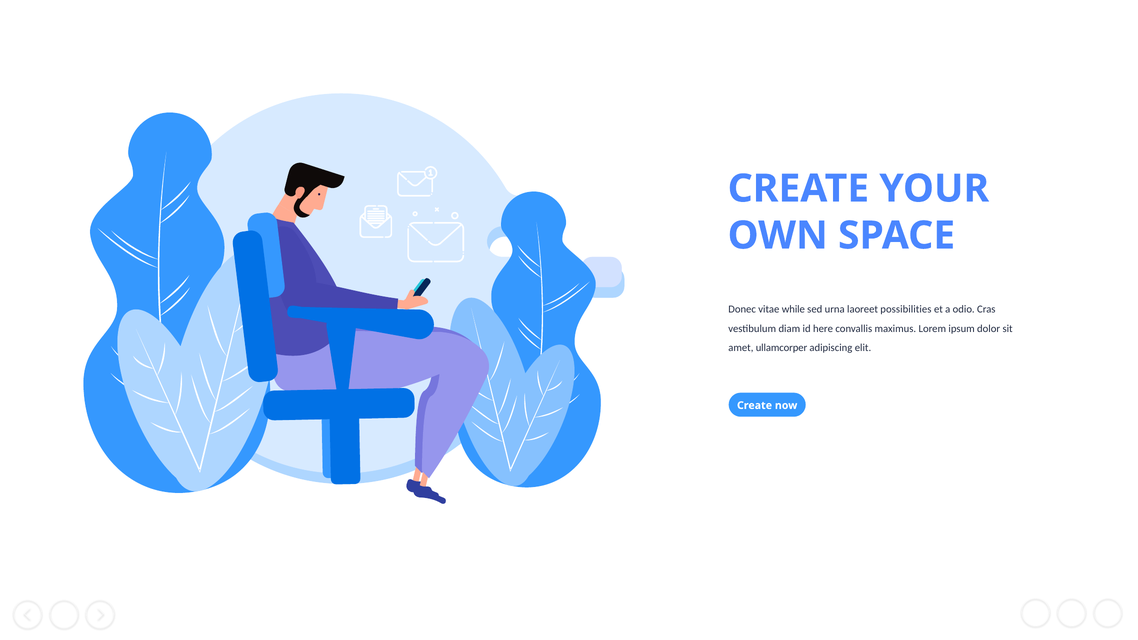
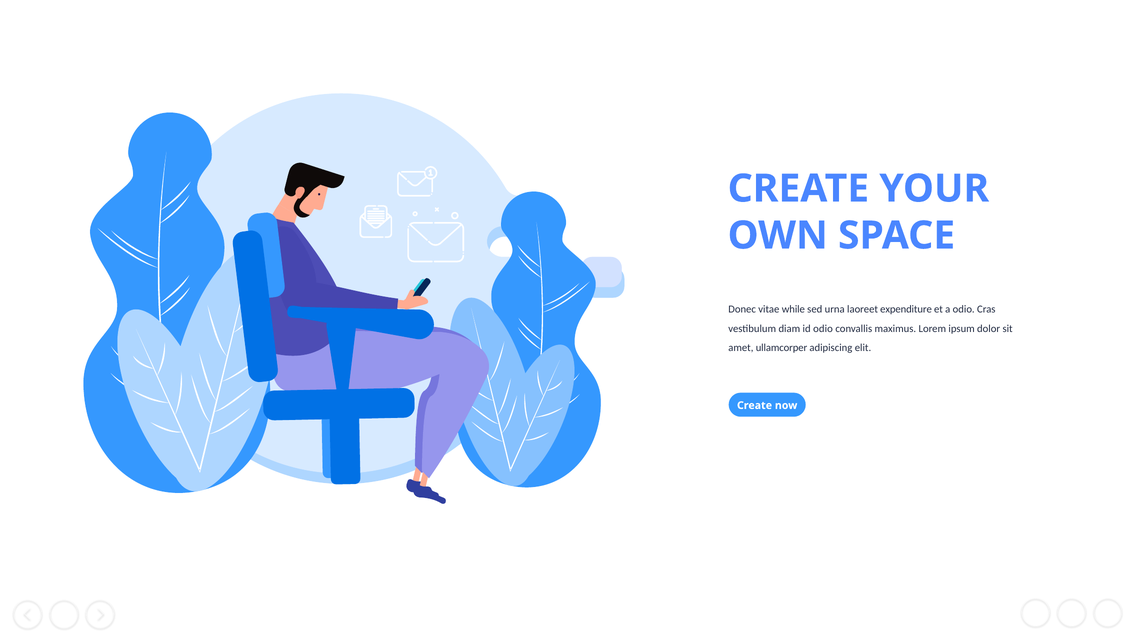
possibilities: possibilities -> expenditure
id here: here -> odio
